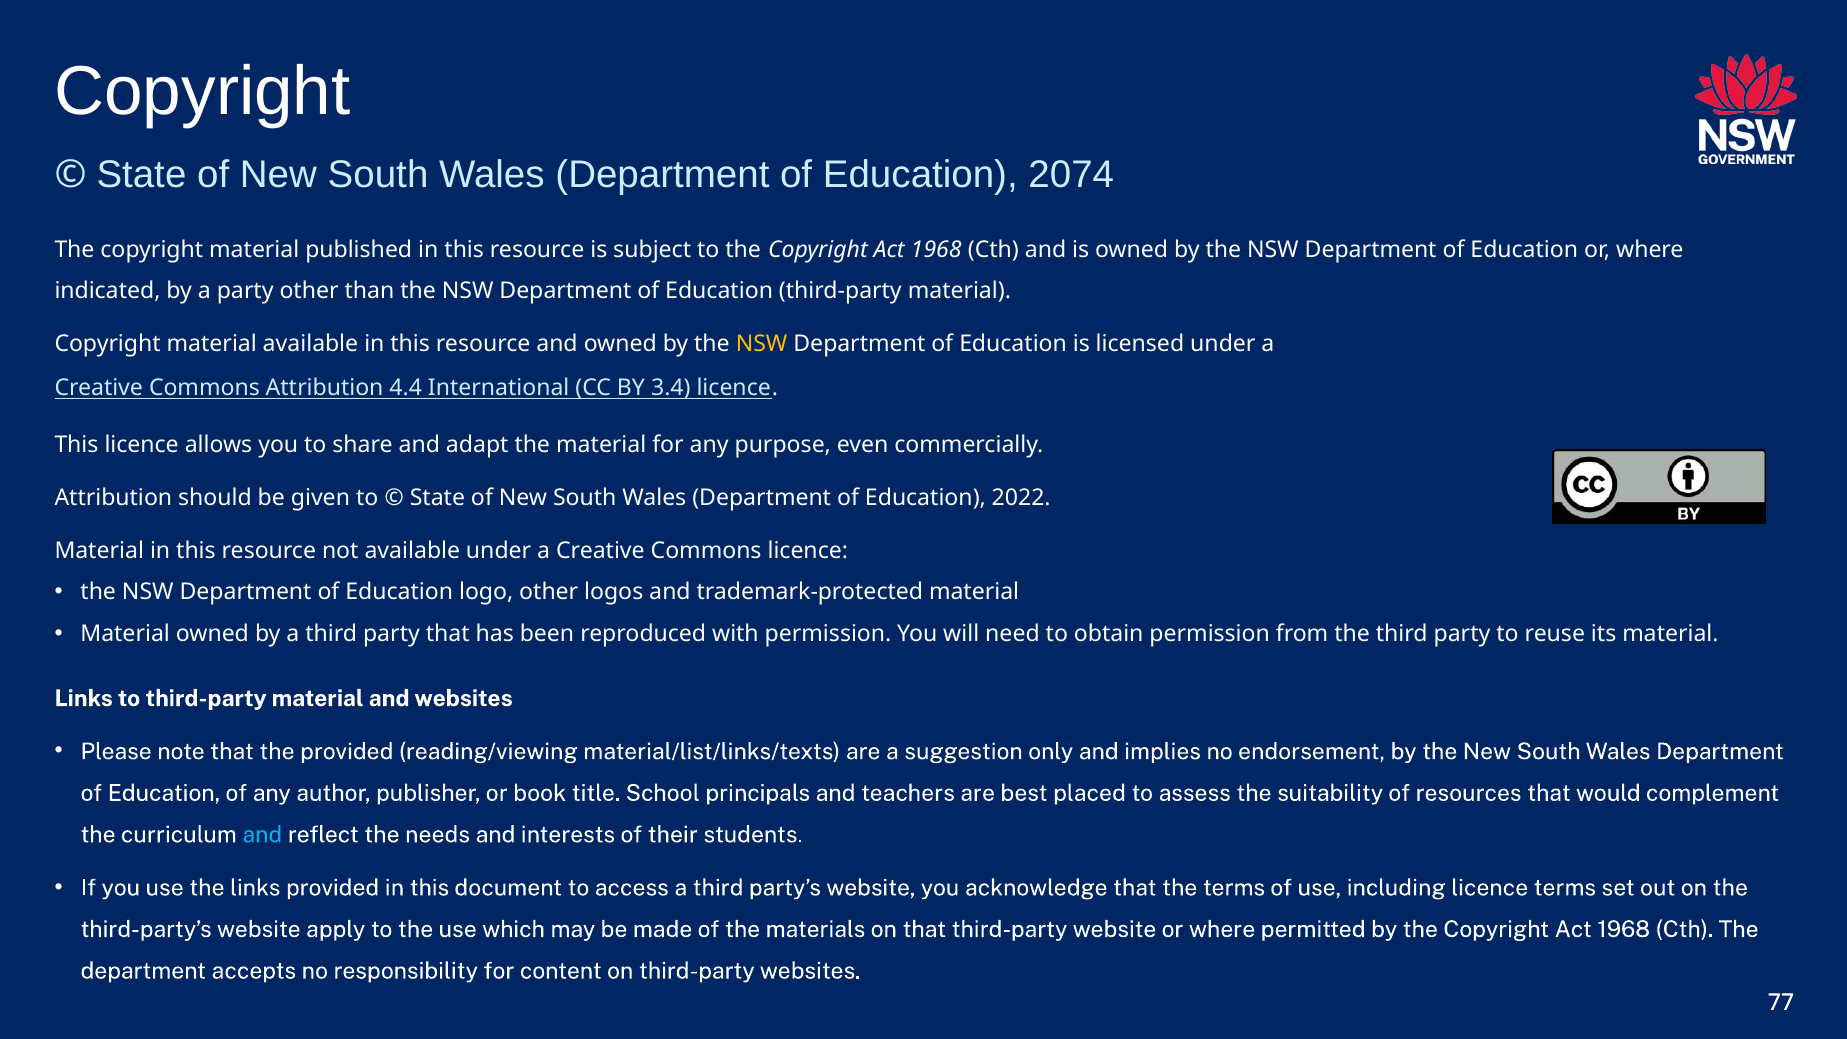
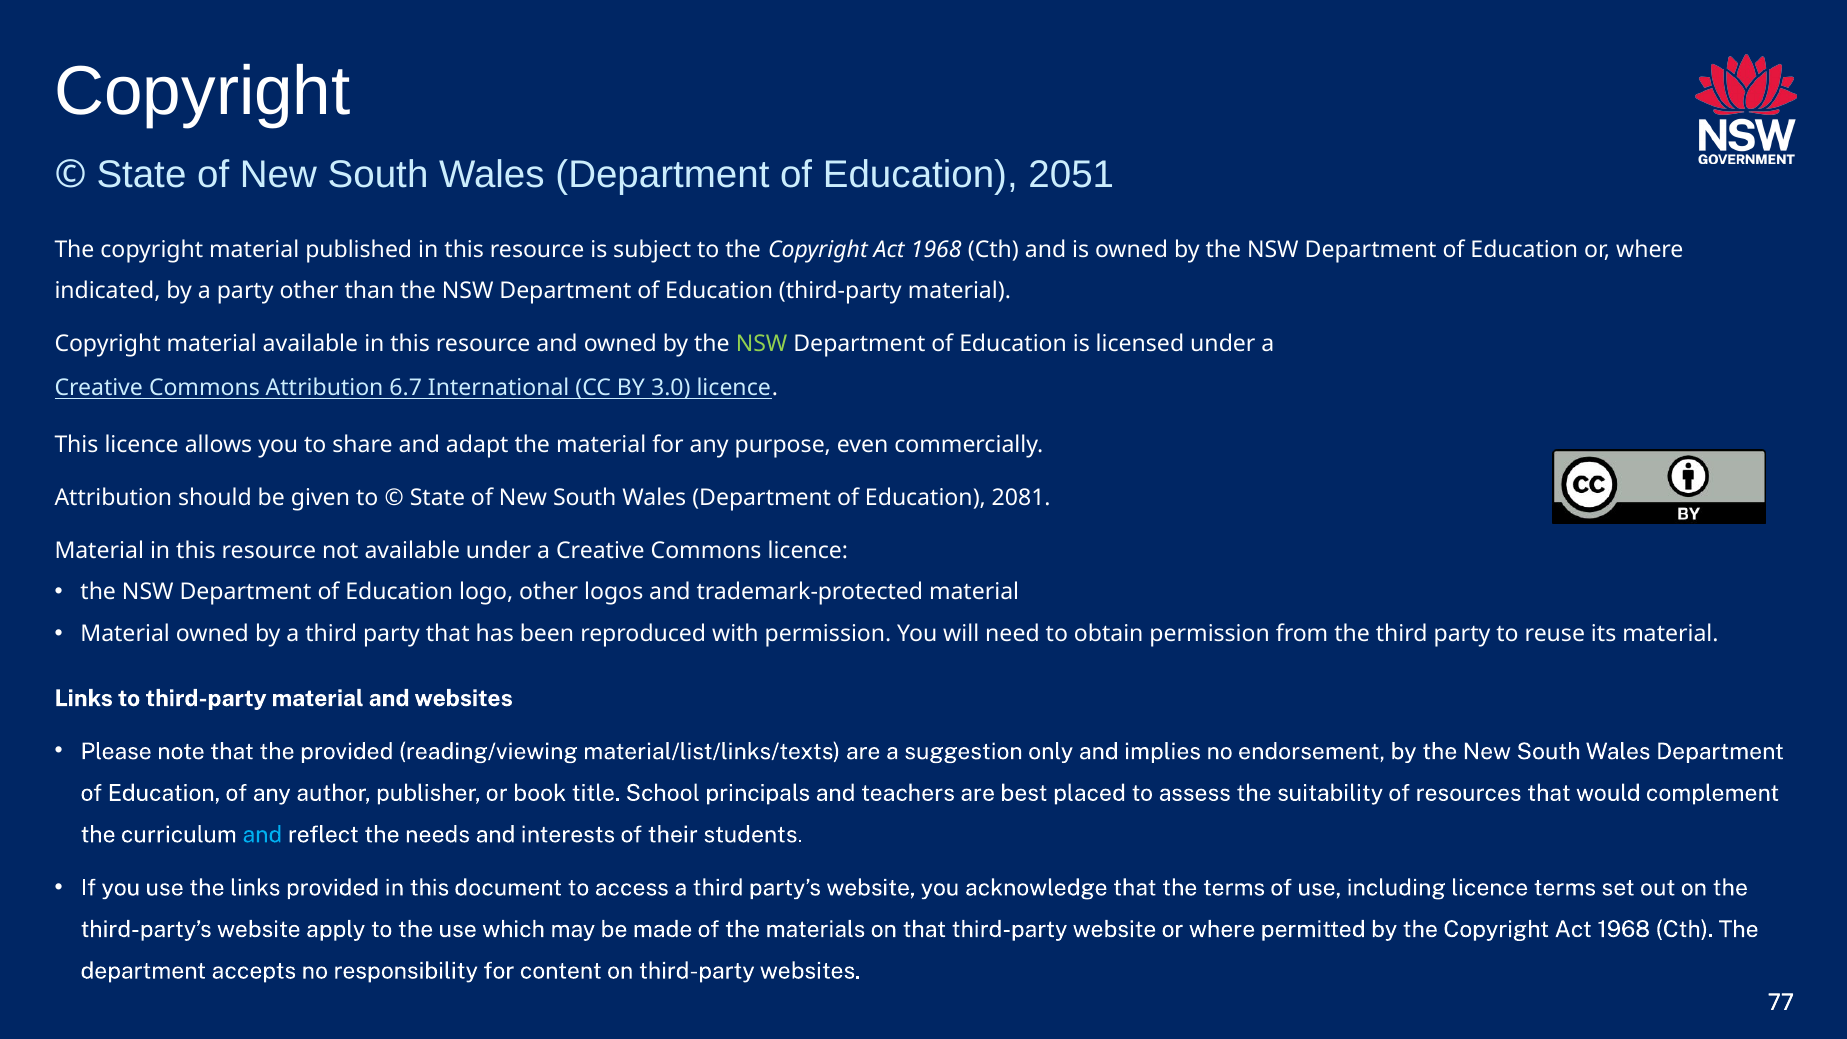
2074: 2074 -> 2051
NSW at (762, 344) colour: yellow -> light green
4.4: 4.4 -> 6.7
3.4: 3.4 -> 3.0
2022: 2022 -> 2081
